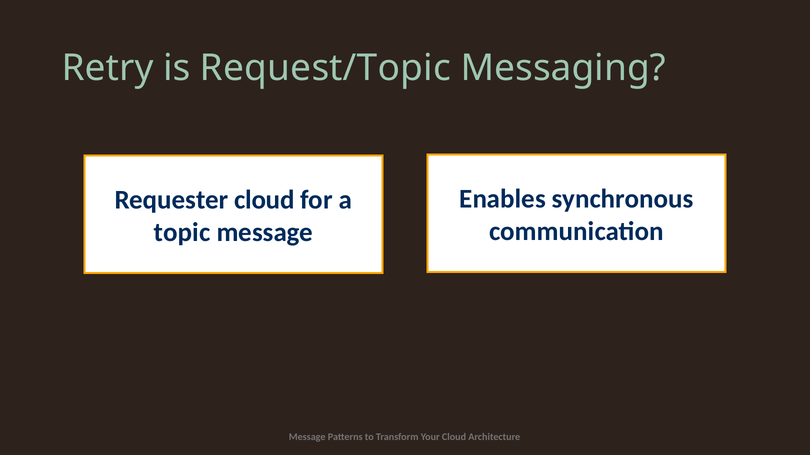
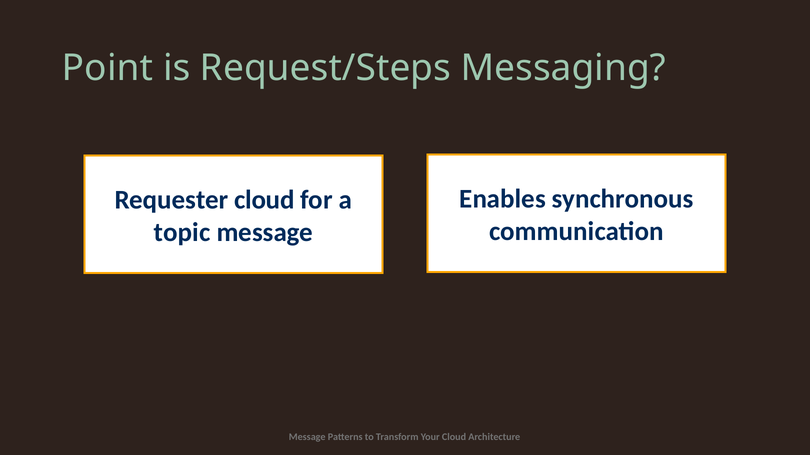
Retry: Retry -> Point
Request/Topic: Request/Topic -> Request/Steps
